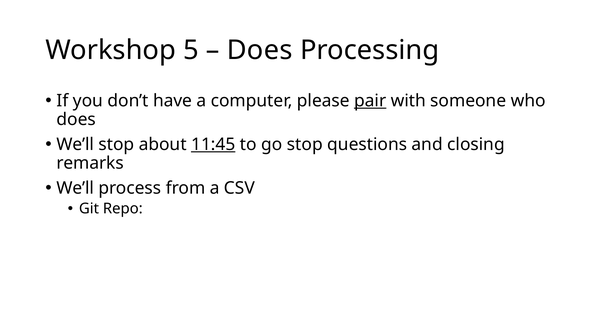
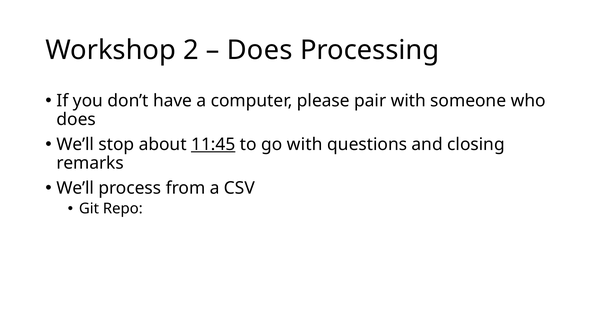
5: 5 -> 2
pair underline: present -> none
go stop: stop -> with
